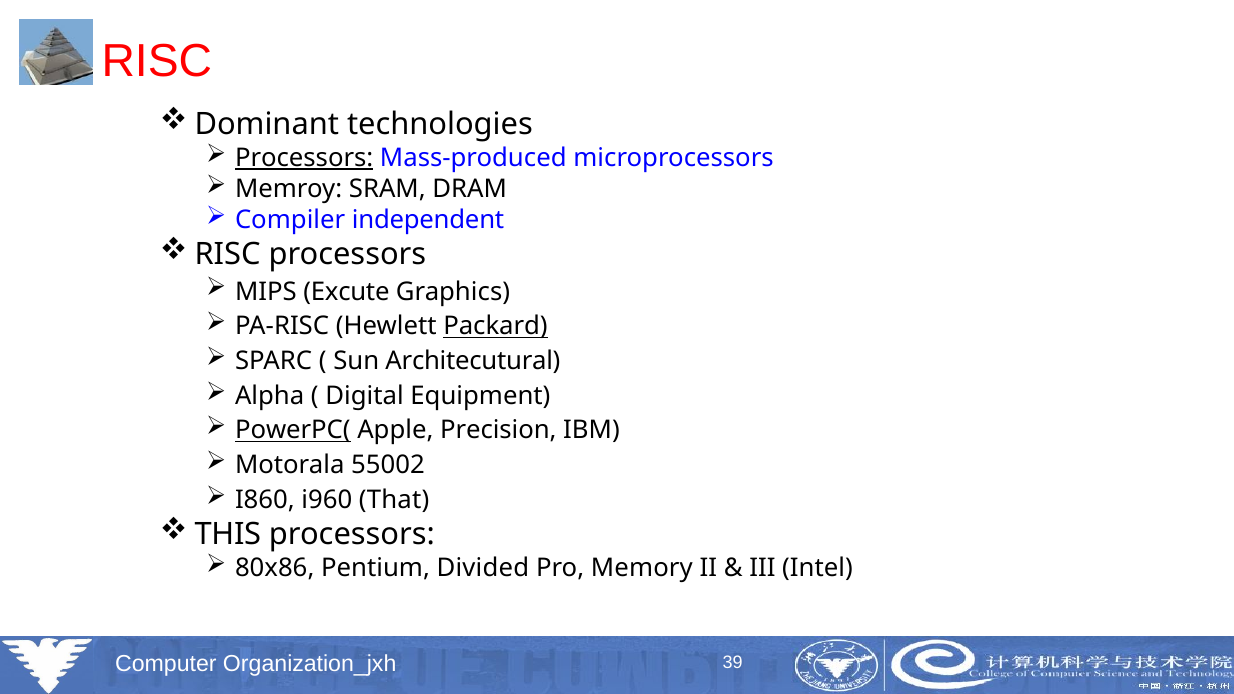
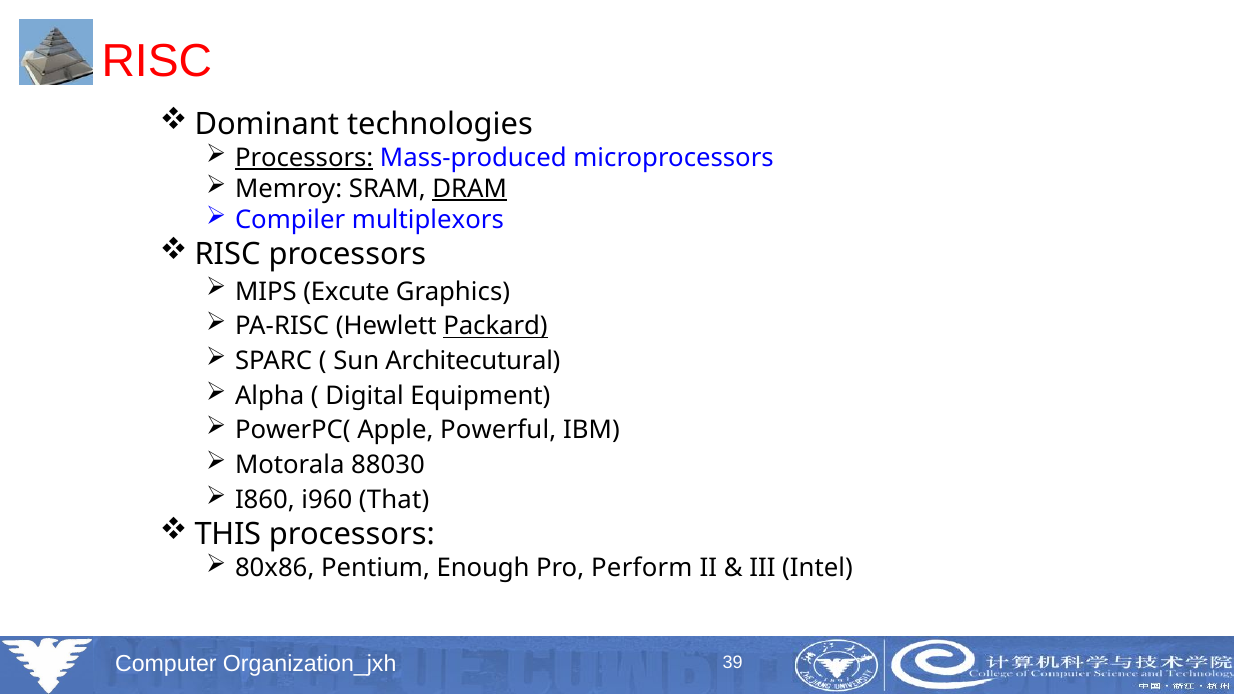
DRAM underline: none -> present
independent: independent -> multiplexors
PowerPC( underline: present -> none
Precision: Precision -> Powerful
55002: 55002 -> 88030
Divided: Divided -> Enough
Memory: Memory -> Perform
